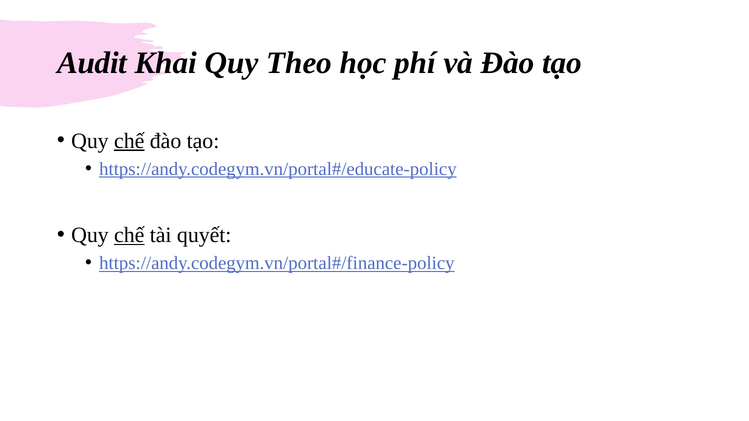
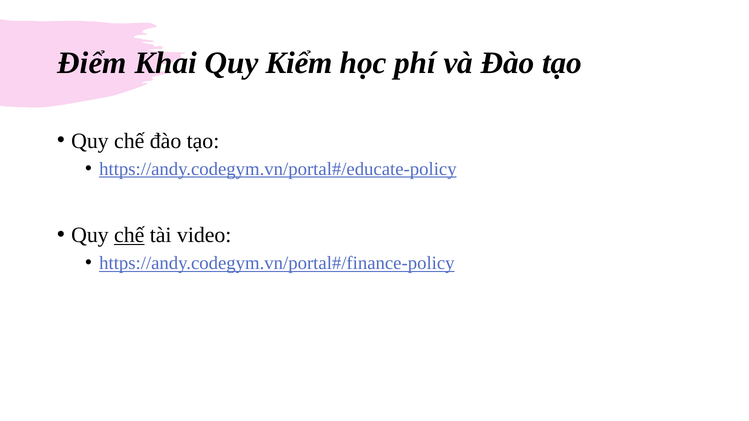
Audit: Audit -> Điểm
Theo: Theo -> Kiểm
chế at (129, 141) underline: present -> none
quyết: quyết -> video
